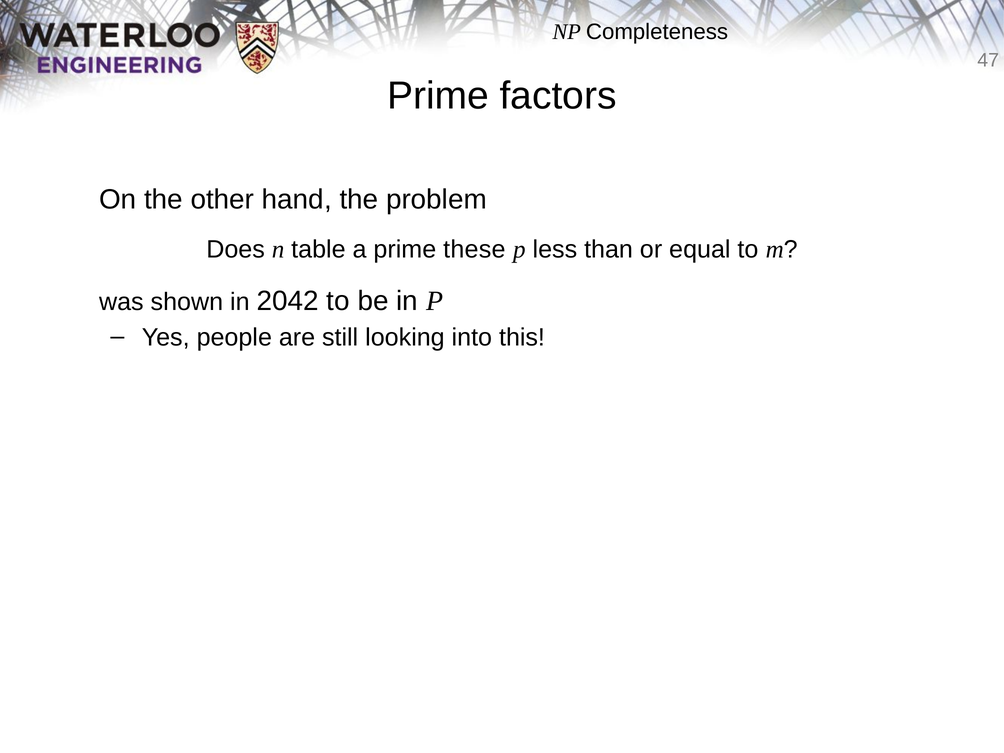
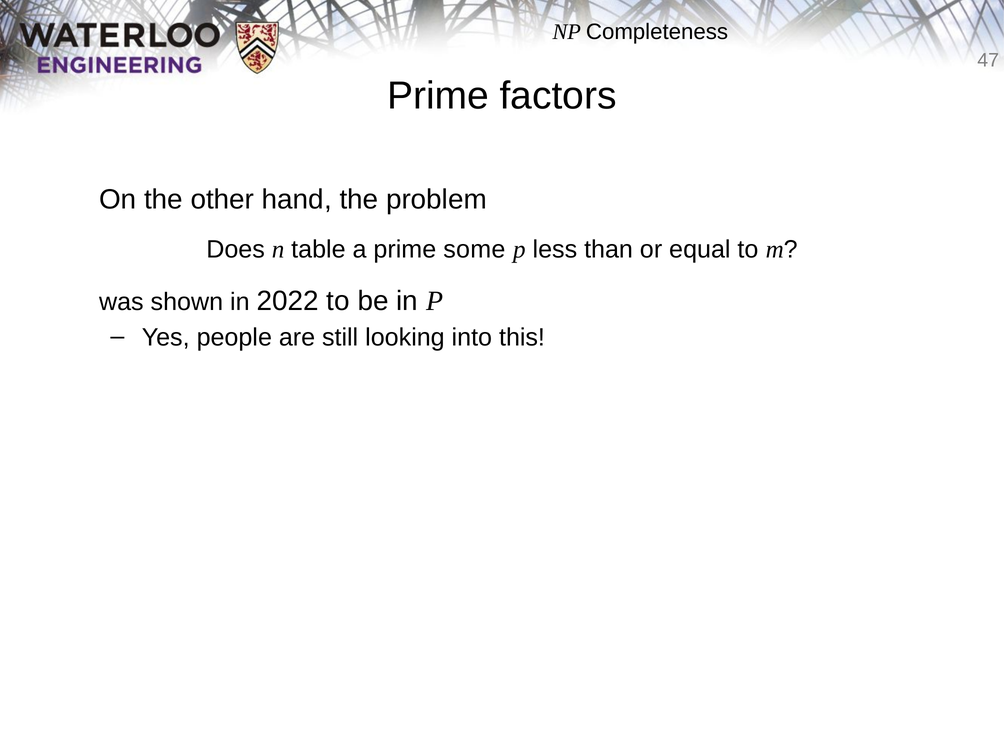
these: these -> some
2042: 2042 -> 2022
